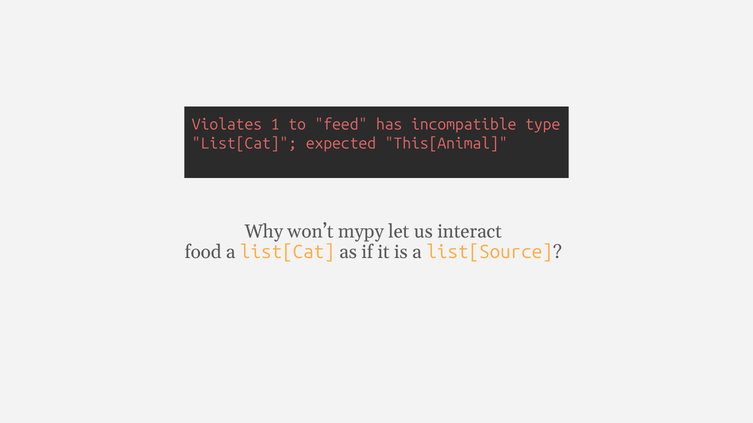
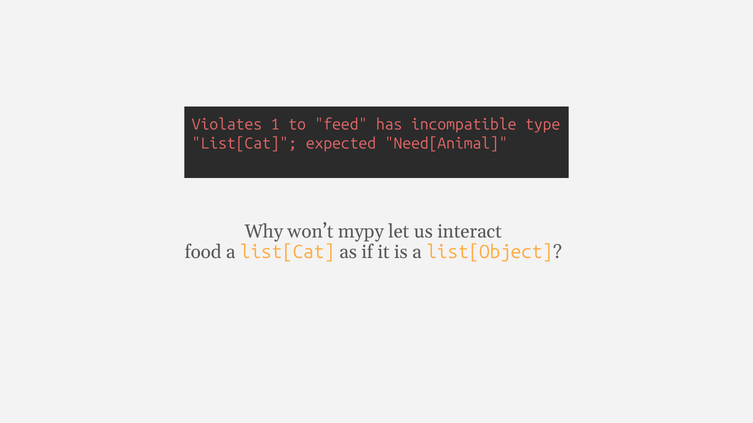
This[Animal: This[Animal -> Need[Animal
list[Source: list[Source -> list[Object
